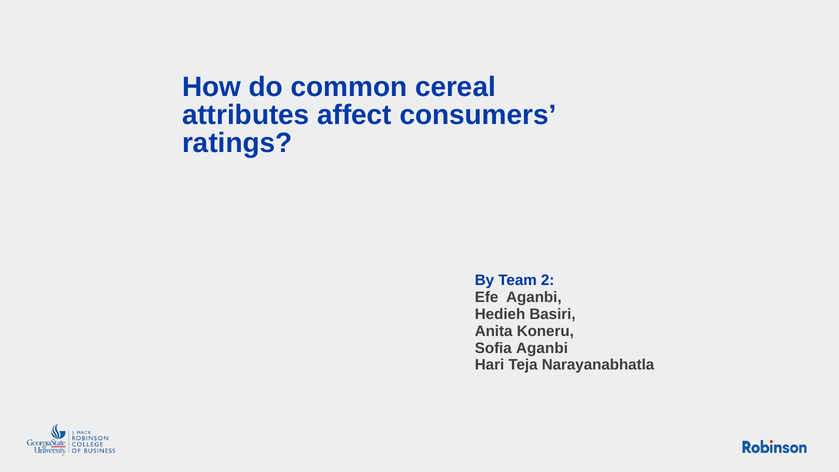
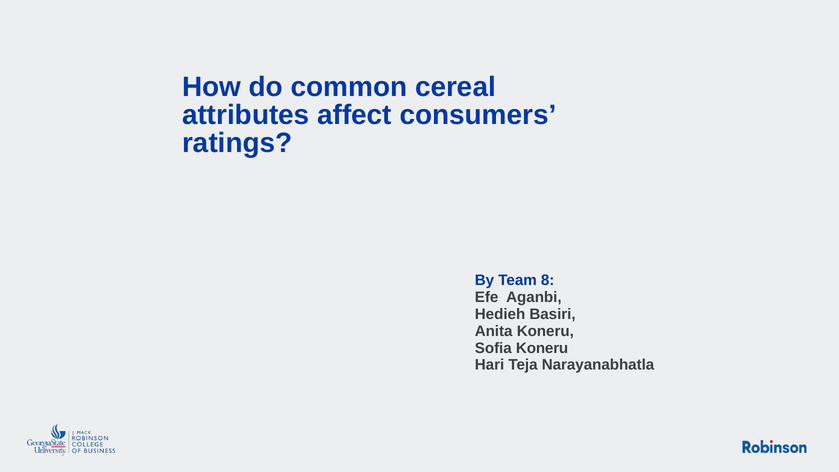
2: 2 -> 8
Sofia Aganbi: Aganbi -> Koneru
